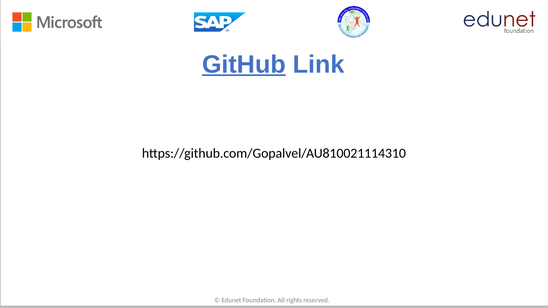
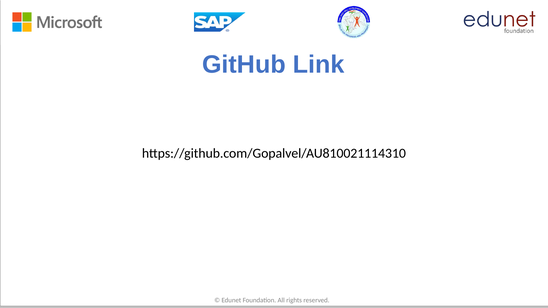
GitHub underline: present -> none
